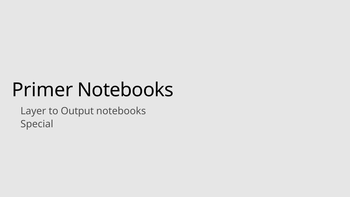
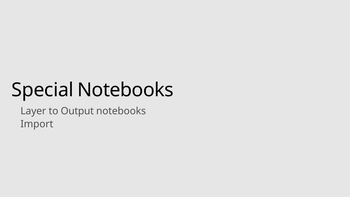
Primer: Primer -> Special
Special: Special -> Import
